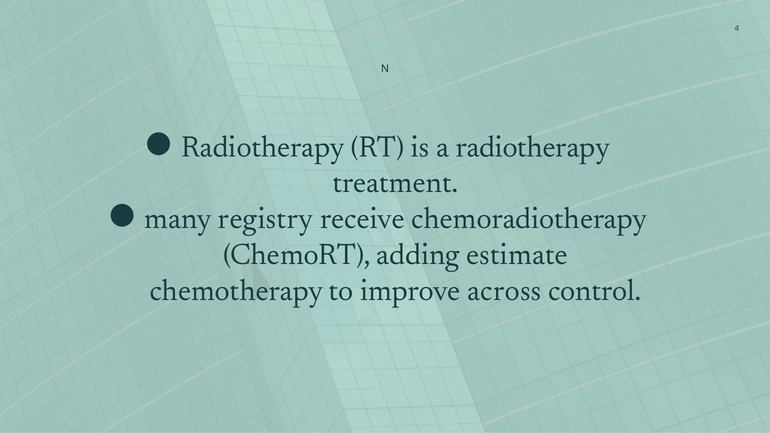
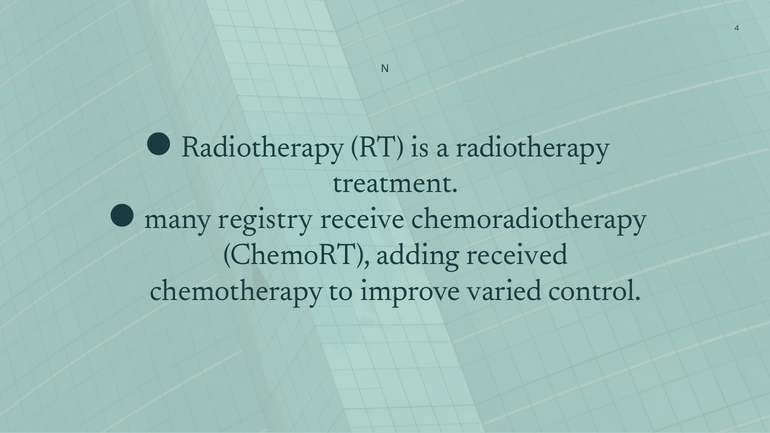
estimate: estimate -> received
across: across -> varied
